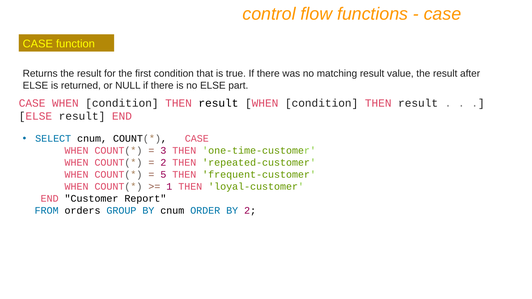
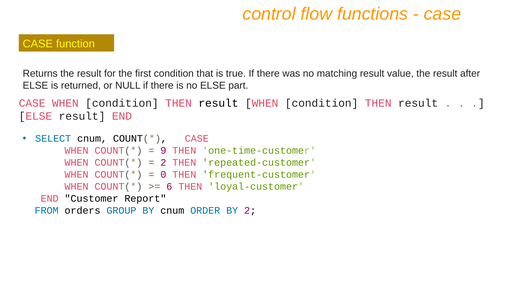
3: 3 -> 9
5: 5 -> 0
1: 1 -> 6
